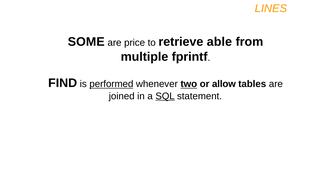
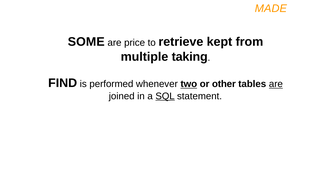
LINES: LINES -> MADE
able: able -> kept
fprintf: fprintf -> taking
performed underline: present -> none
allow: allow -> other
are at (276, 84) underline: none -> present
